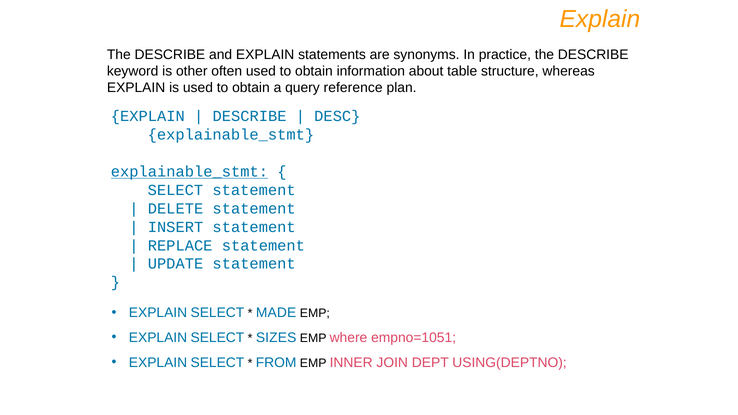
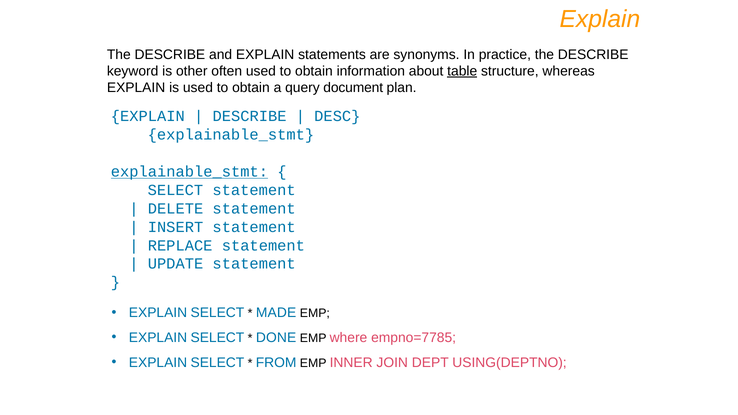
table underline: none -> present
reference: reference -> document
SIZES: SIZES -> DONE
empno=1051: empno=1051 -> empno=7785
